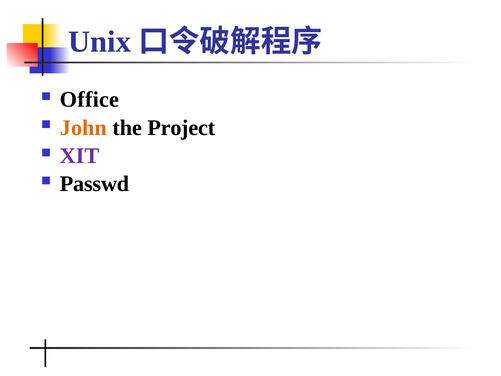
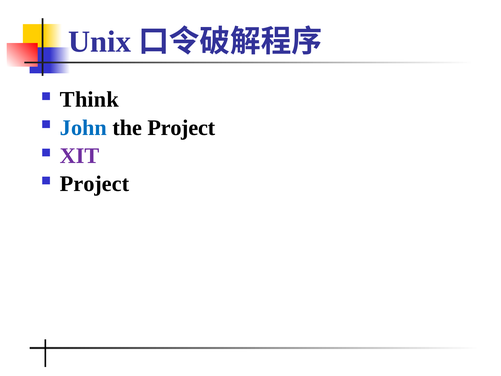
Office: Office -> Think
John colour: orange -> blue
Passwd at (95, 184): Passwd -> Project
